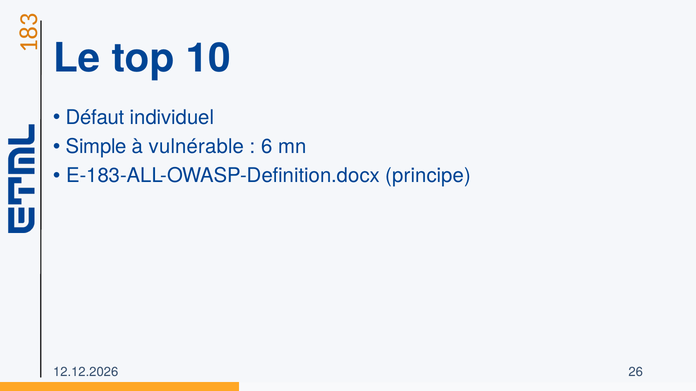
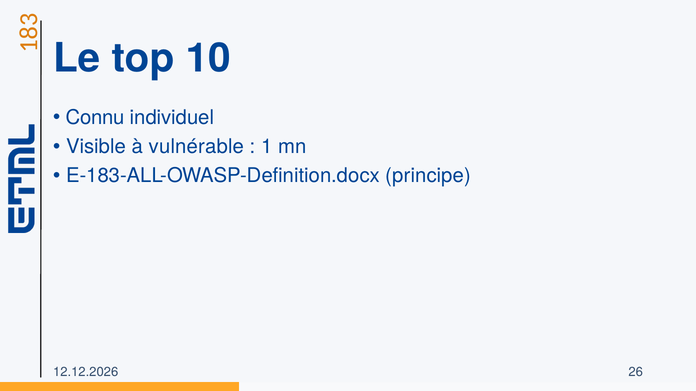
Défaut: Défaut -> Connu
Simple: Simple -> Visible
6 at (267, 147): 6 -> 1
